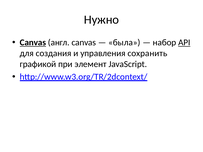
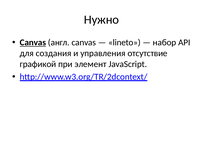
была: была -> lineto
API underline: present -> none
сохранить: сохранить -> отсутствие
